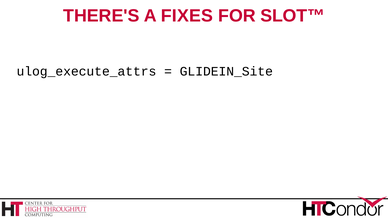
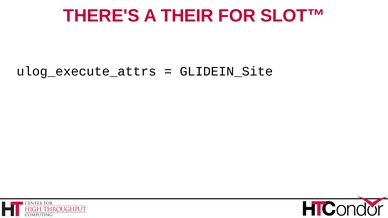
FIXES: FIXES -> THEIR
